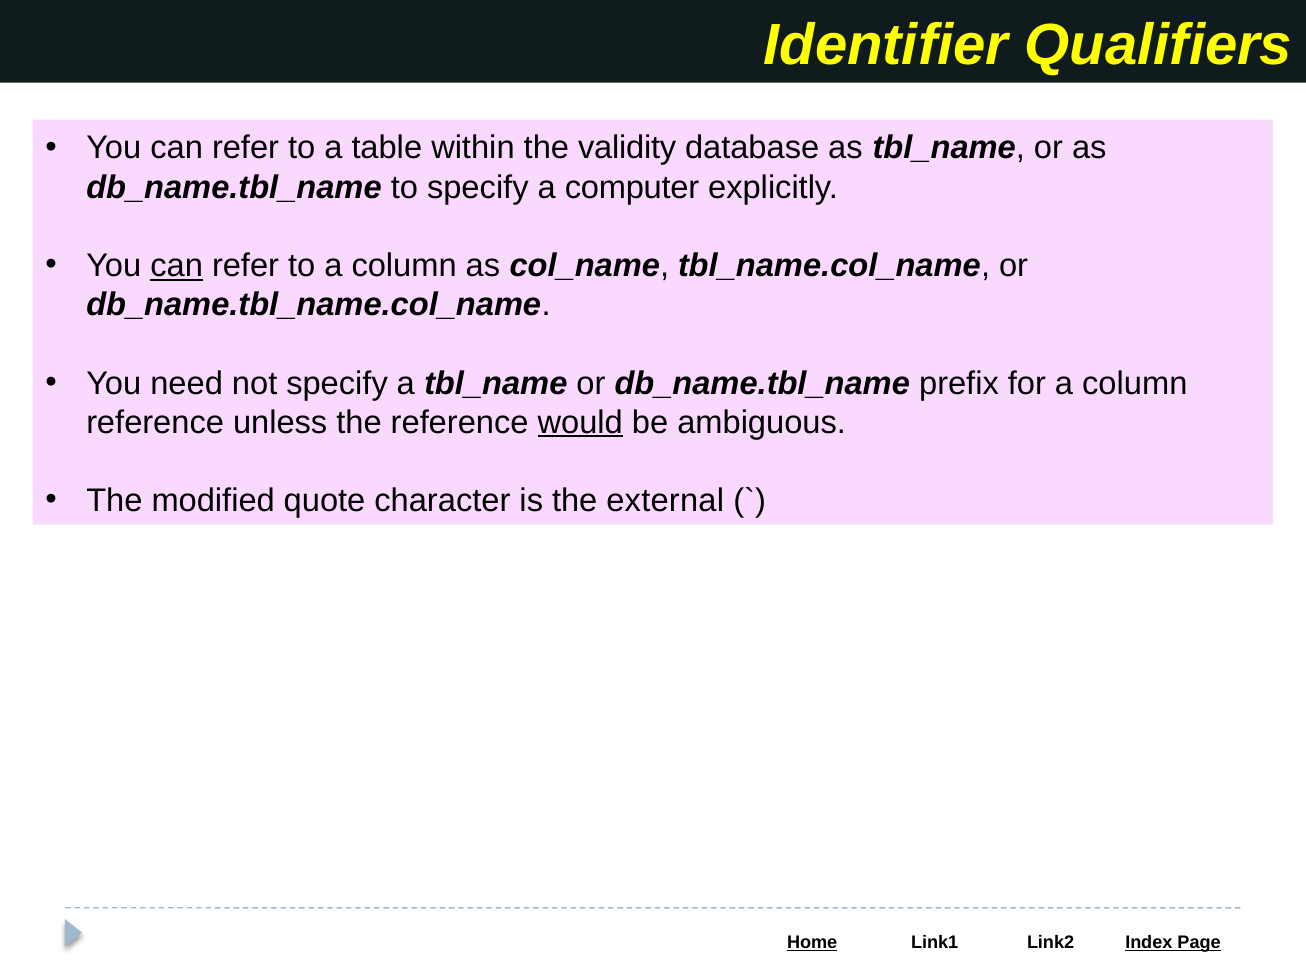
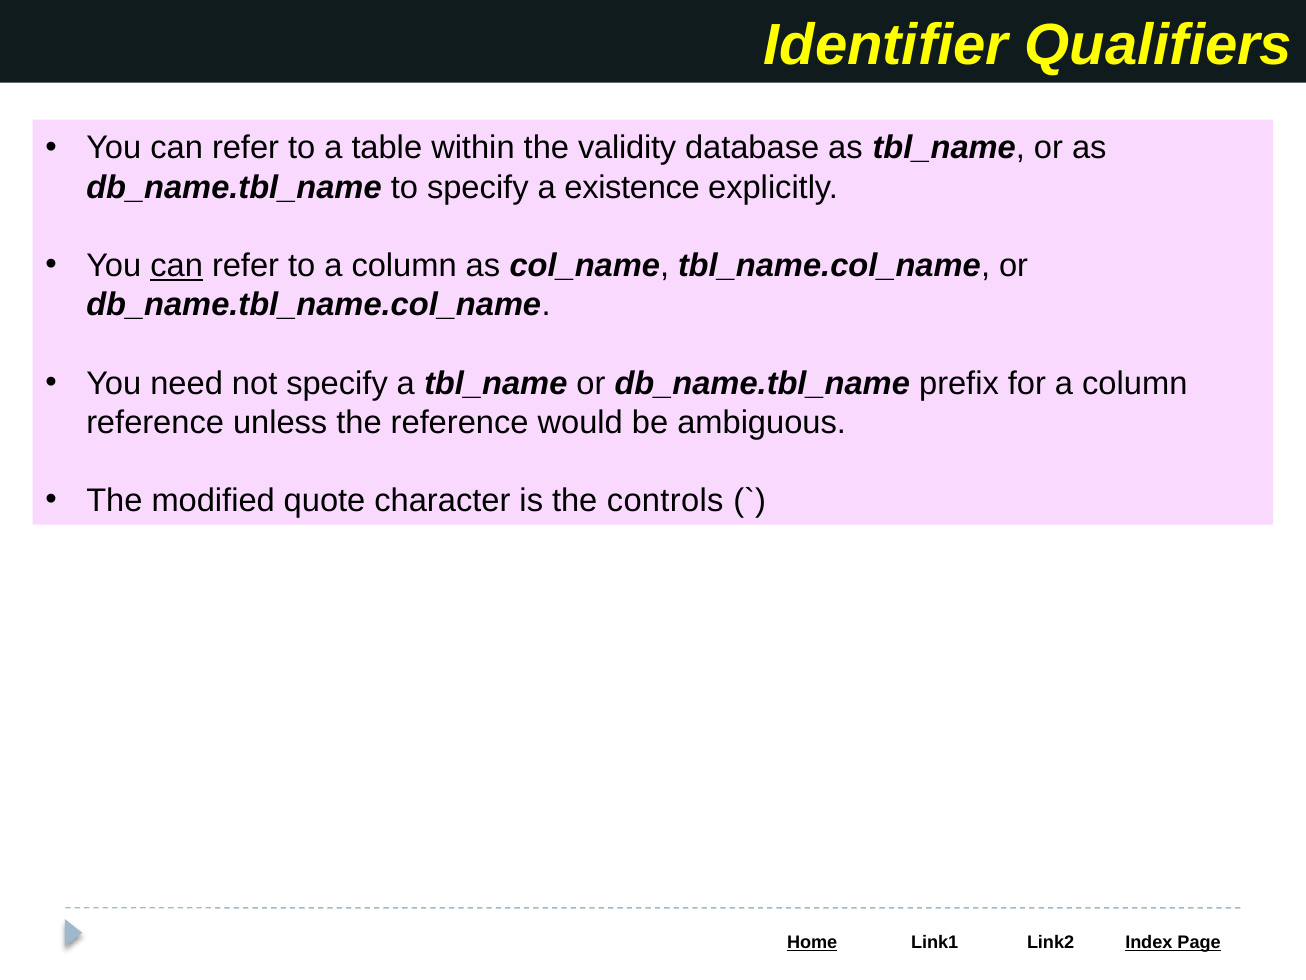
computer: computer -> existence
would underline: present -> none
external: external -> controls
